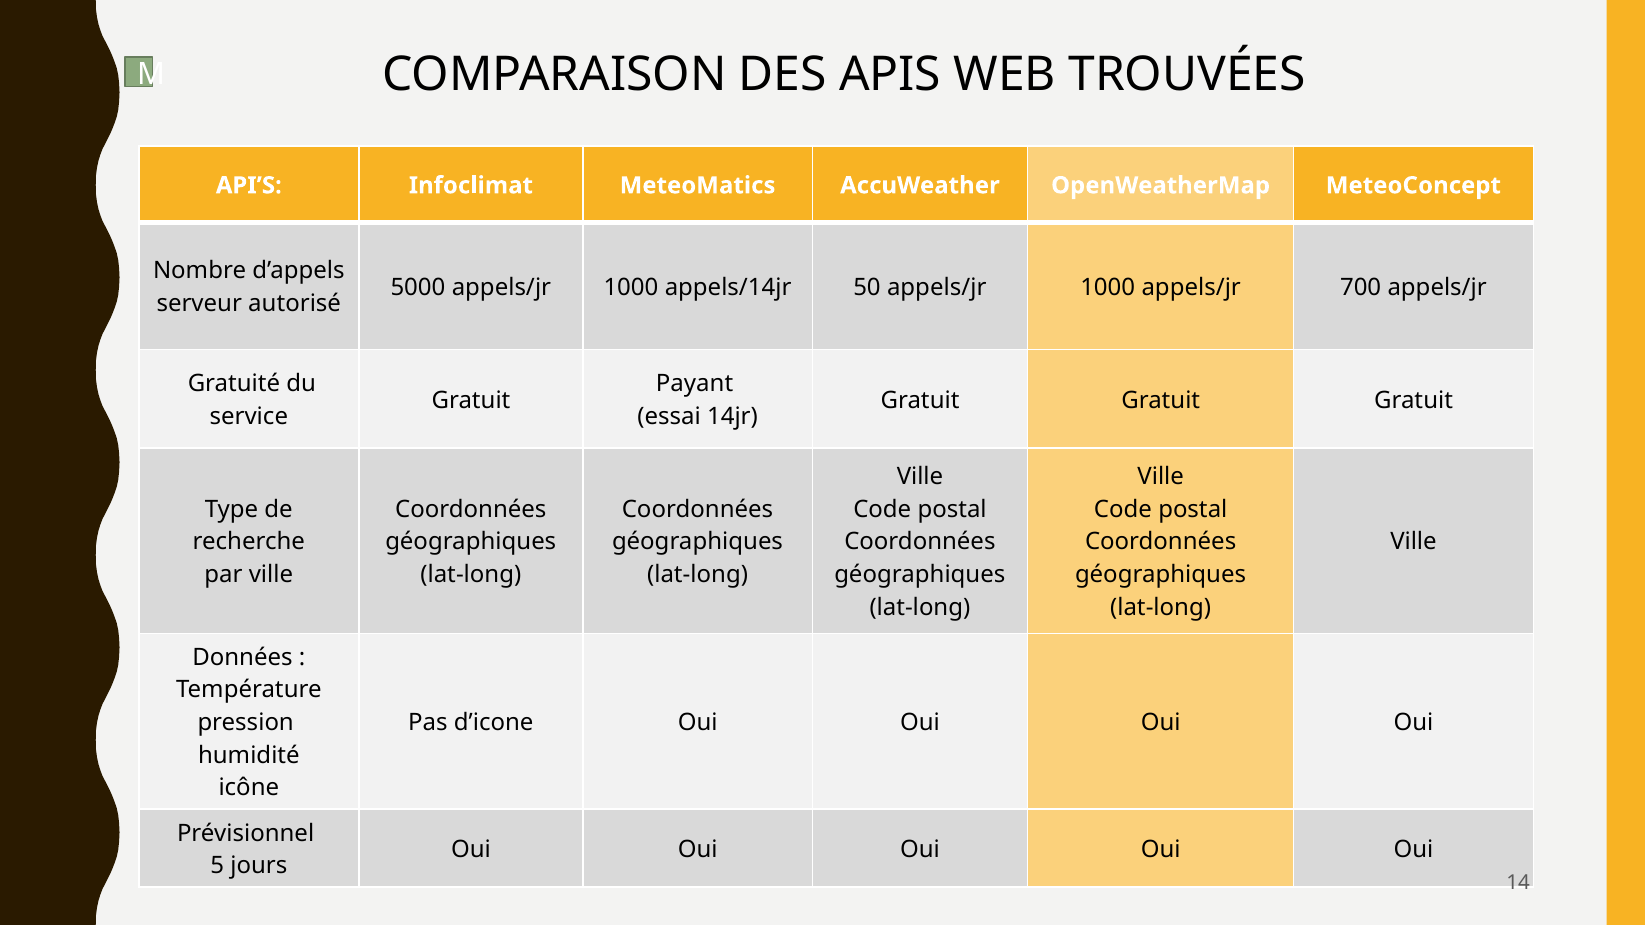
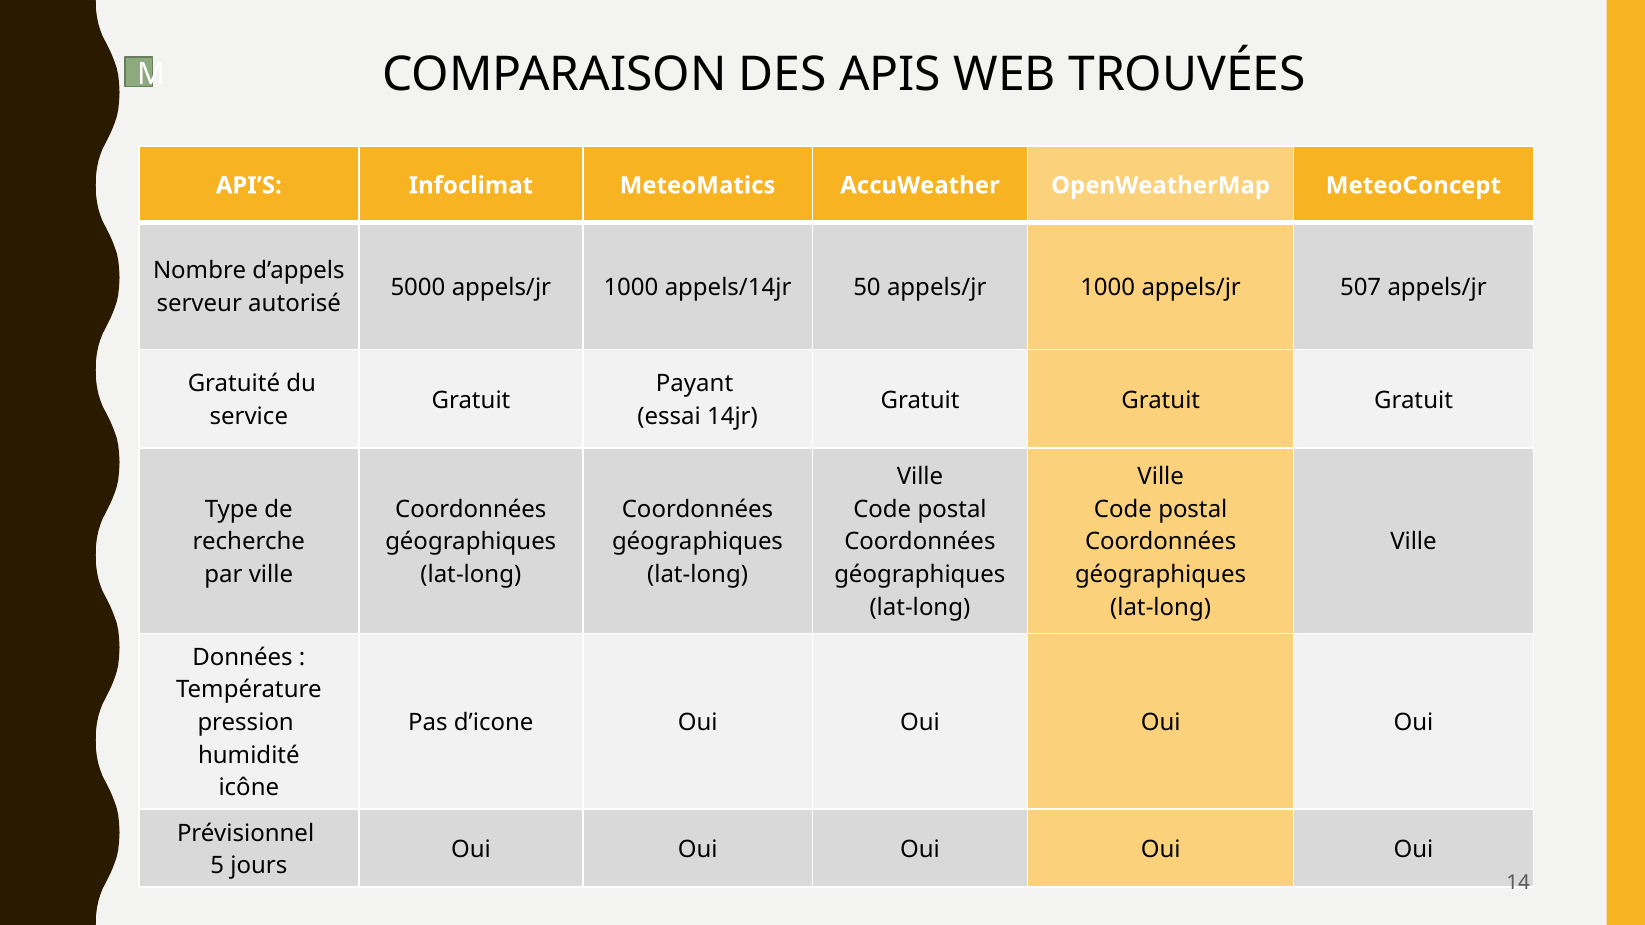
700: 700 -> 507
